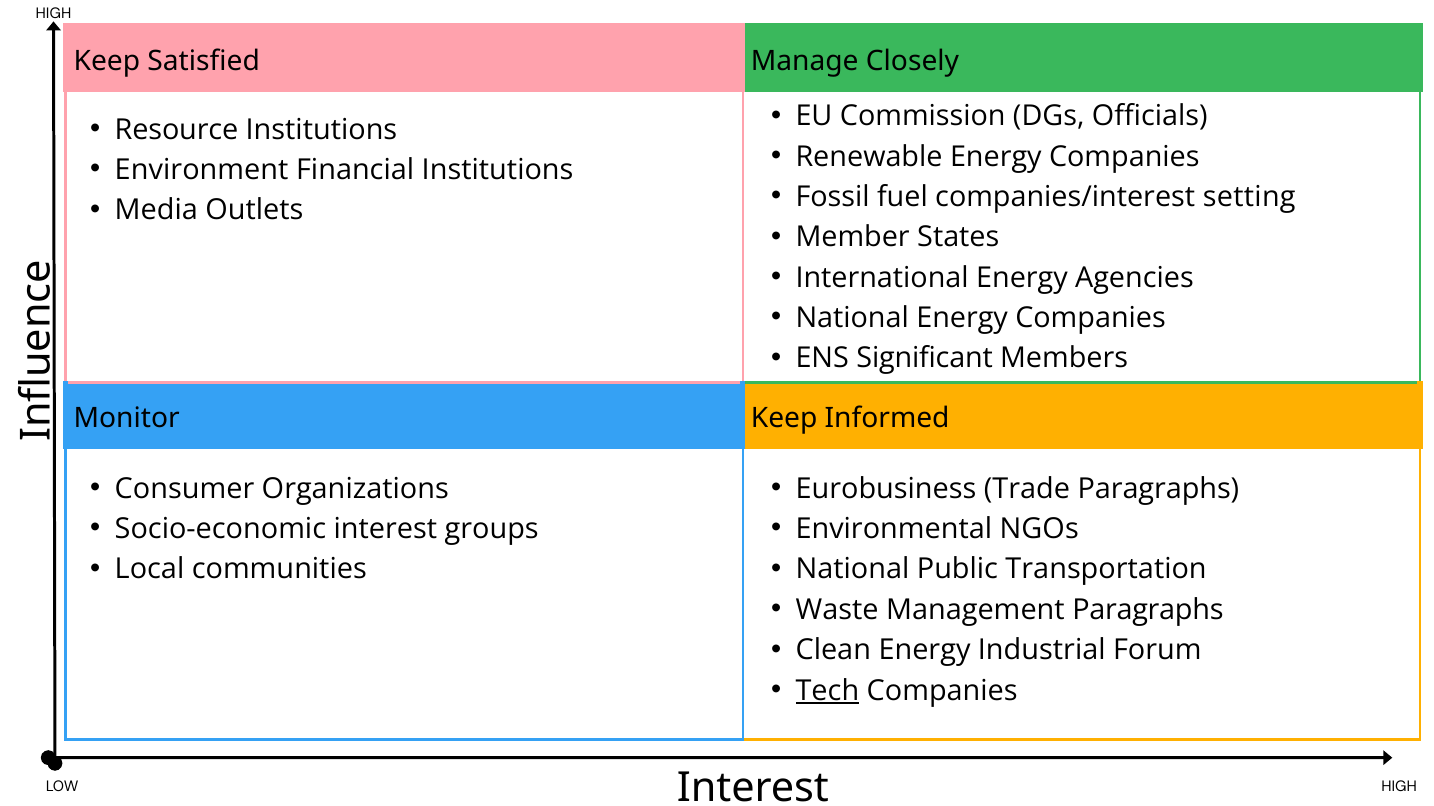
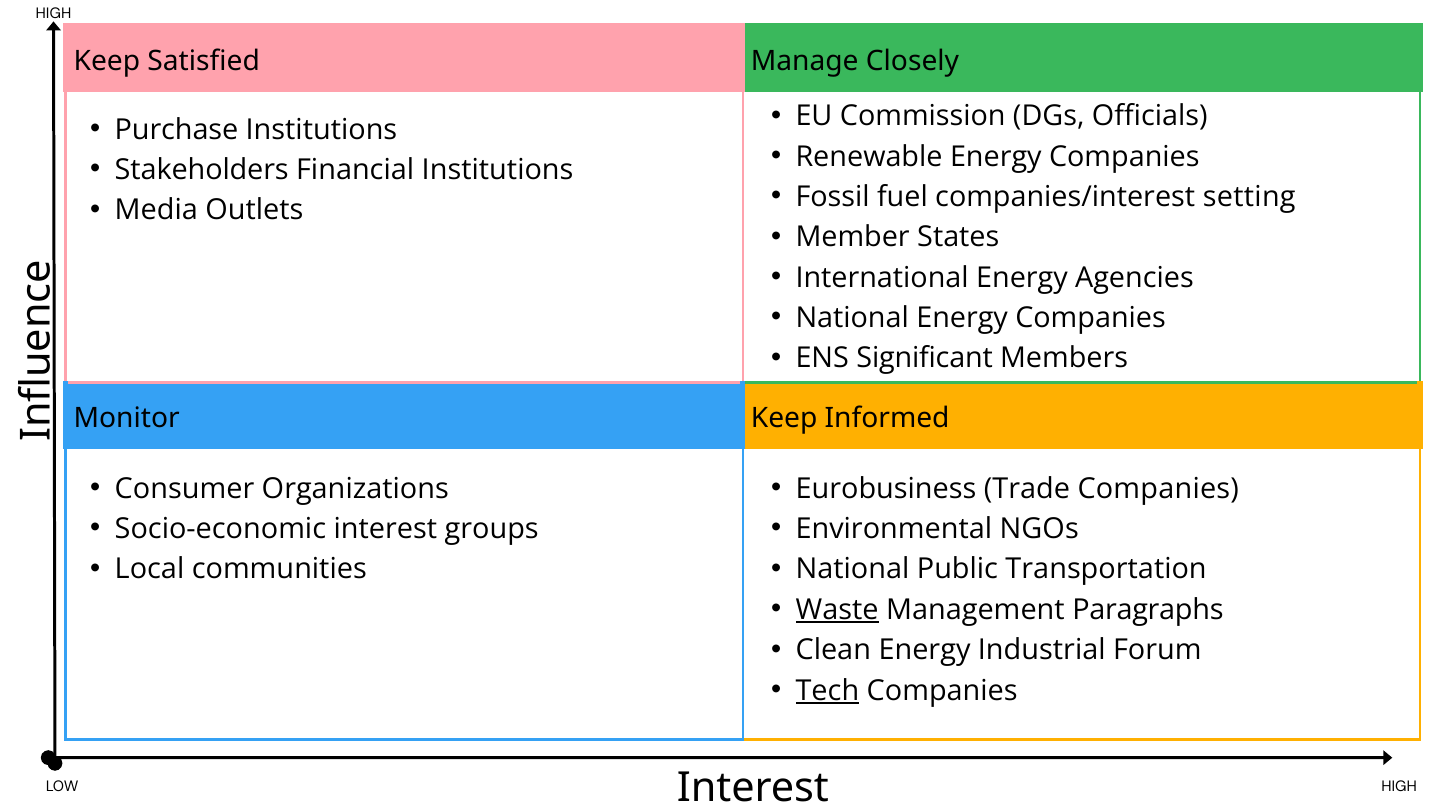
Resource: Resource -> Purchase
Environment: Environment -> Stakeholders
Trade Paragraphs: Paragraphs -> Companies
Waste underline: none -> present
